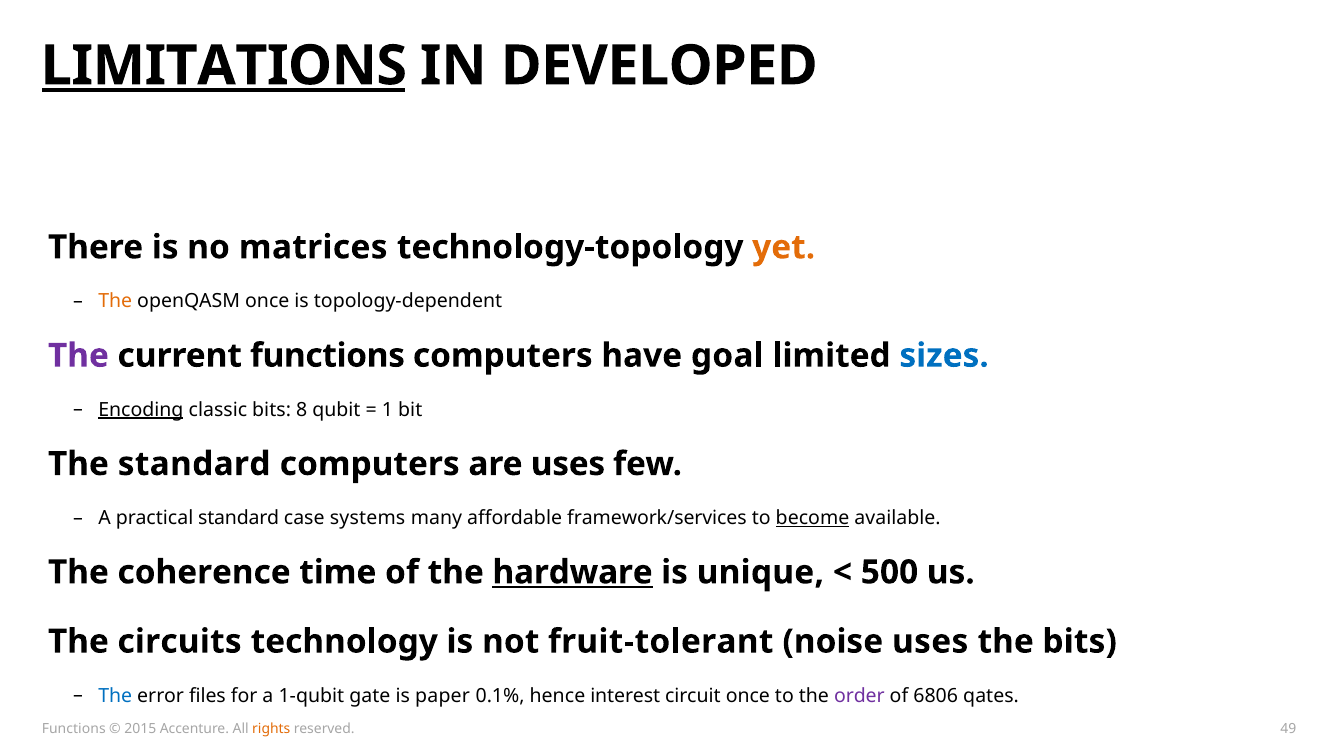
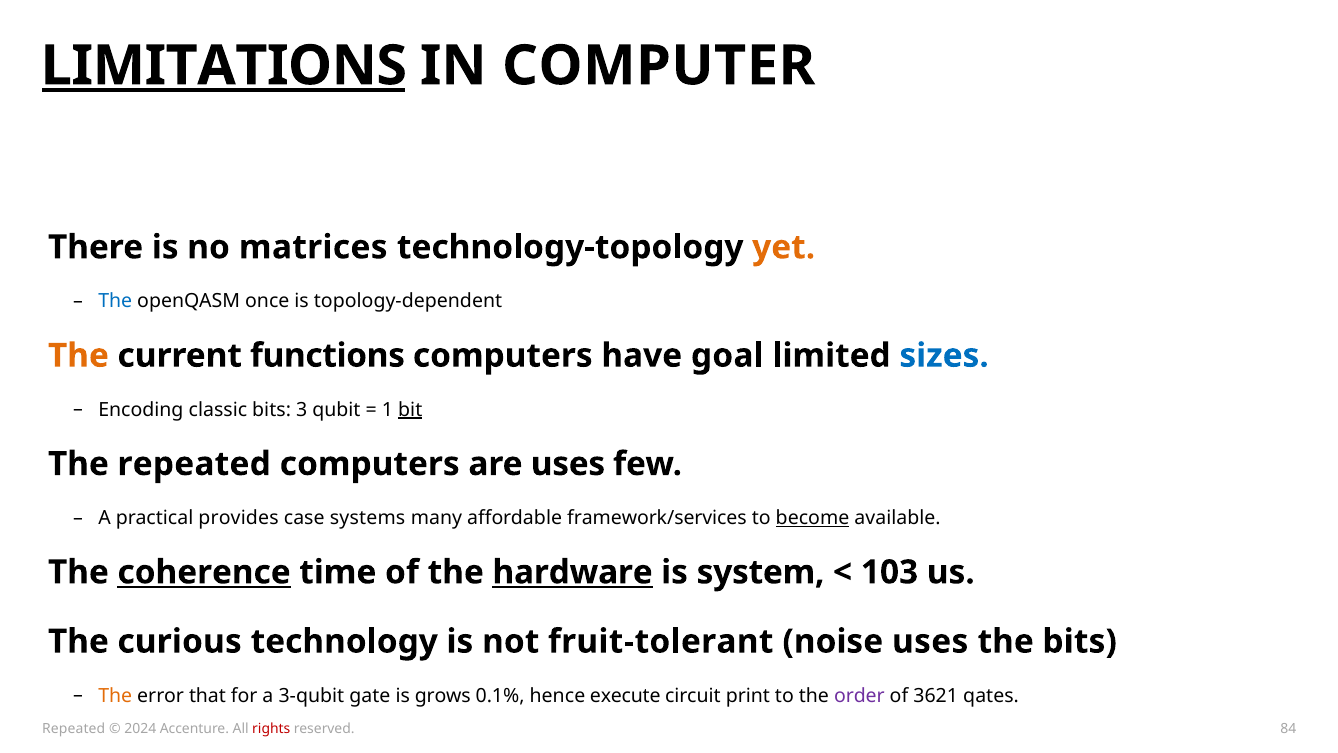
DEVELOPED: DEVELOPED -> COMPUTER
The at (115, 301) colour: orange -> blue
The at (78, 355) colour: purple -> orange
Encoding underline: present -> none
8: 8 -> 3
bit underline: none -> present
The standard: standard -> repeated
practical standard: standard -> provides
coherence underline: none -> present
unique: unique -> system
500: 500 -> 103
circuits: circuits -> curious
The at (115, 695) colour: blue -> orange
files: files -> that
1-qubit: 1-qubit -> 3-qubit
paper: paper -> grows
interest: interest -> execute
circuit once: once -> print
6806: 6806 -> 3621
Functions at (74, 728): Functions -> Repeated
2015: 2015 -> 2024
rights colour: orange -> red
49: 49 -> 84
